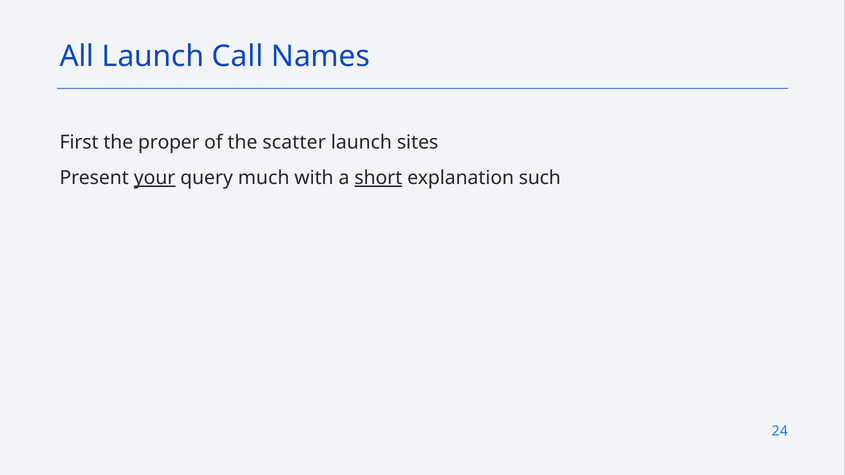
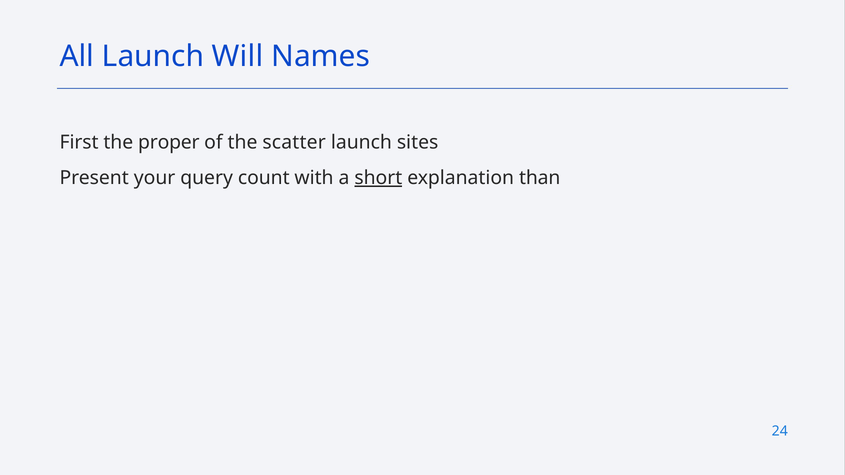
Call: Call -> Will
your underline: present -> none
much: much -> count
such: such -> than
